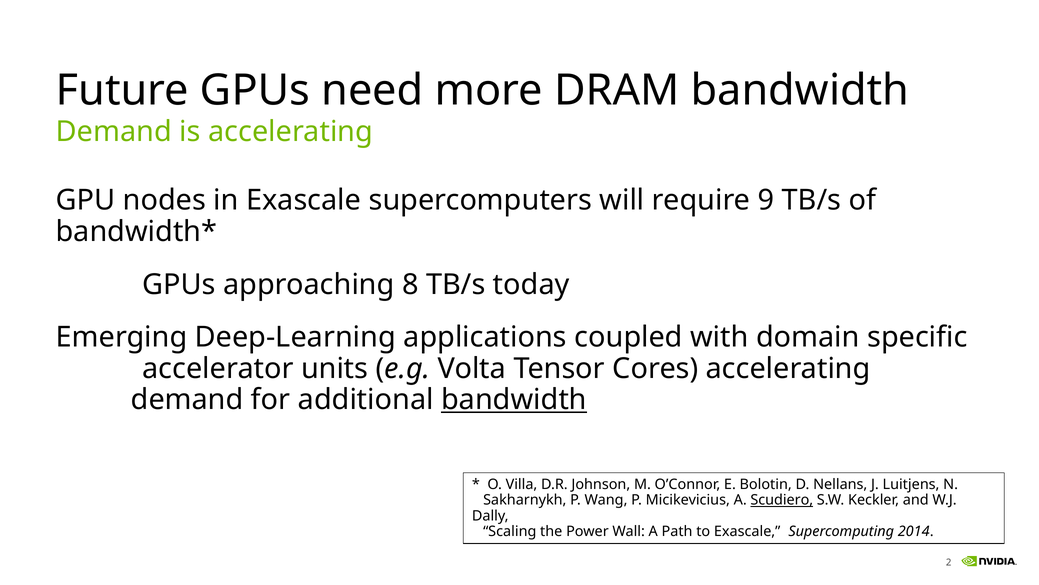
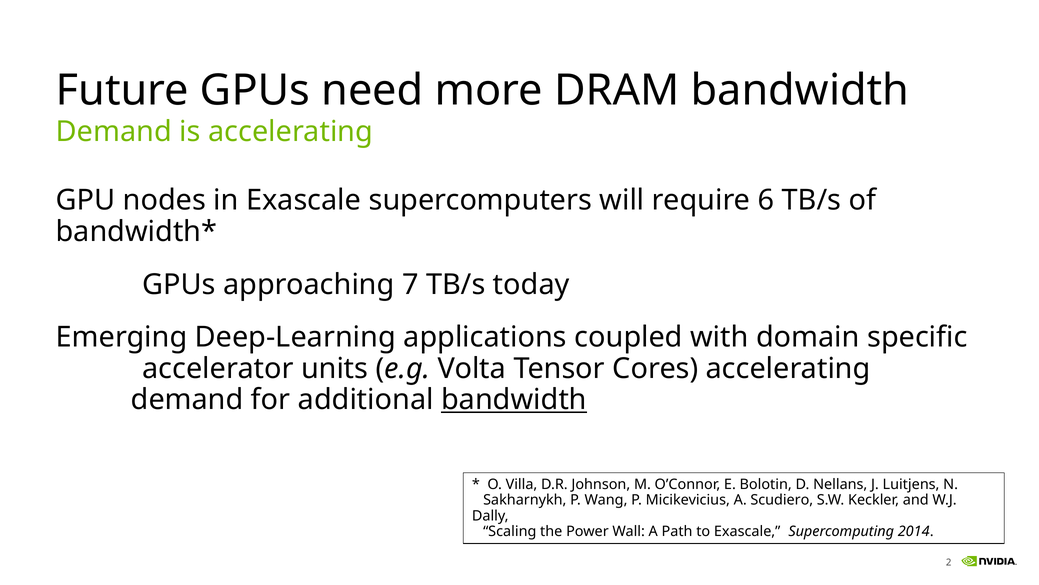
9: 9 -> 6
8: 8 -> 7
Scudiero underline: present -> none
